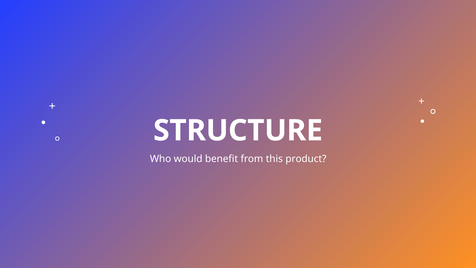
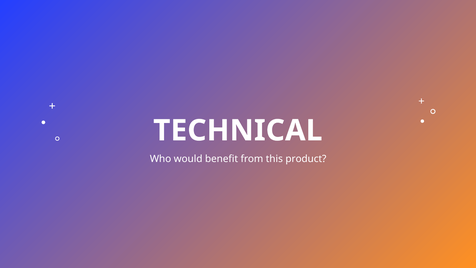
STRUCTURE: STRUCTURE -> TECHNICAL
